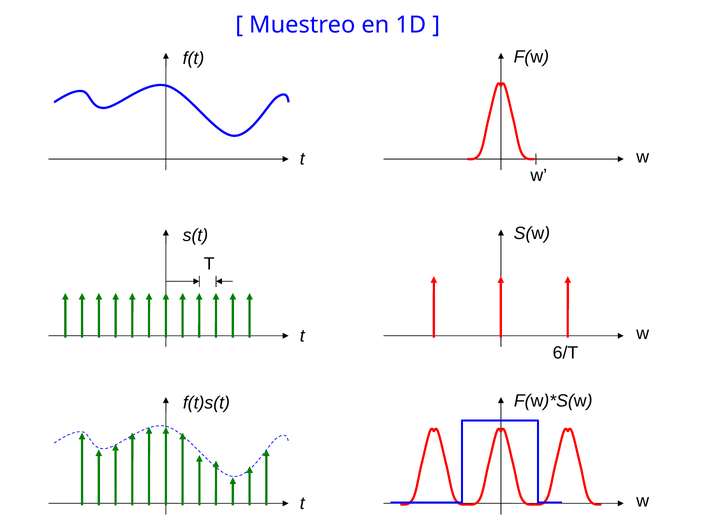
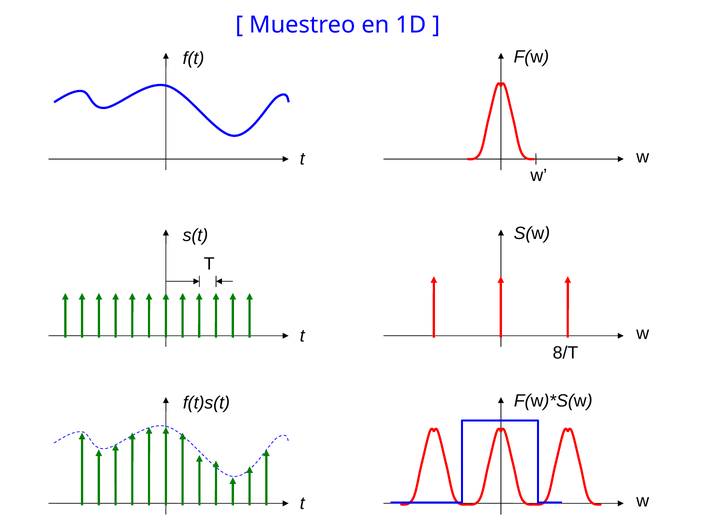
6/T: 6/T -> 8/T
